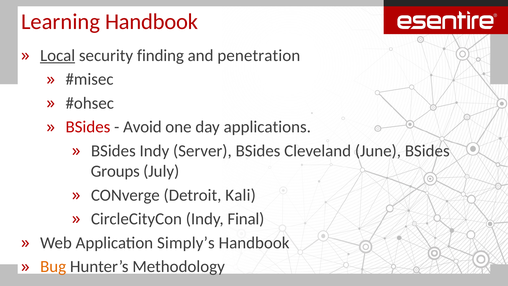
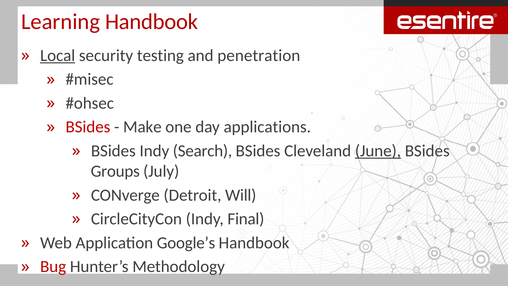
finding: finding -> testing
Avoid: Avoid -> Make
Server: Server -> Search
June underline: none -> present
Kali: Kali -> Will
Simply’s: Simply’s -> Google’s
Bug colour: orange -> red
